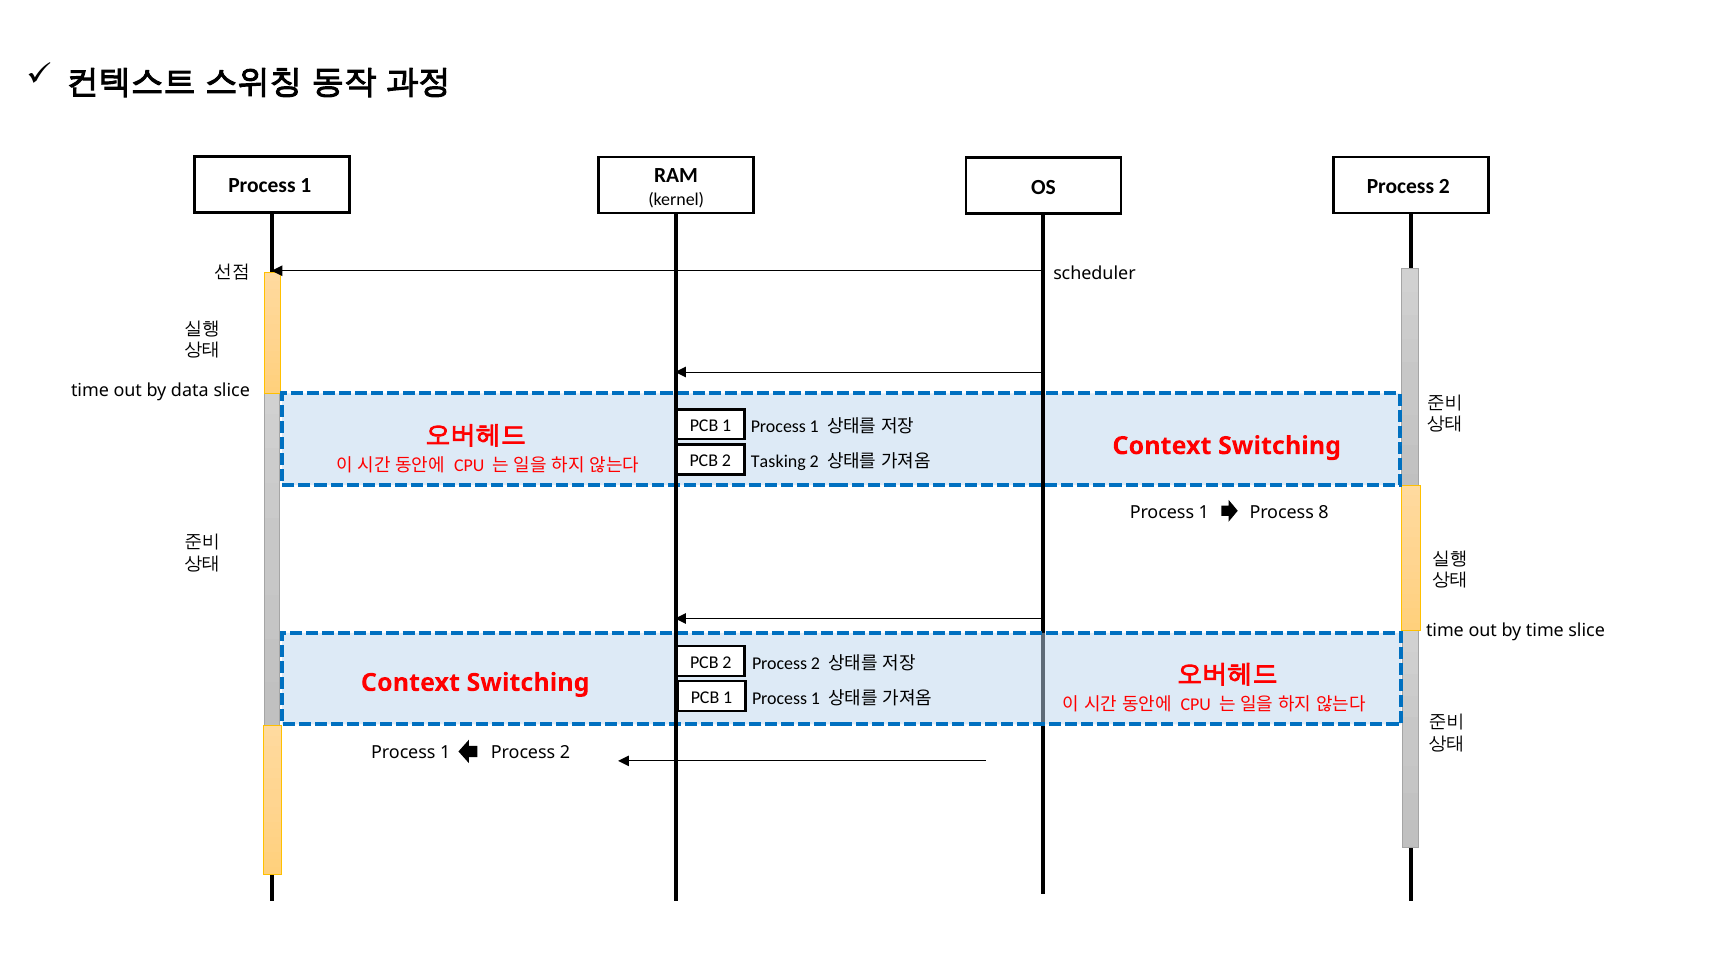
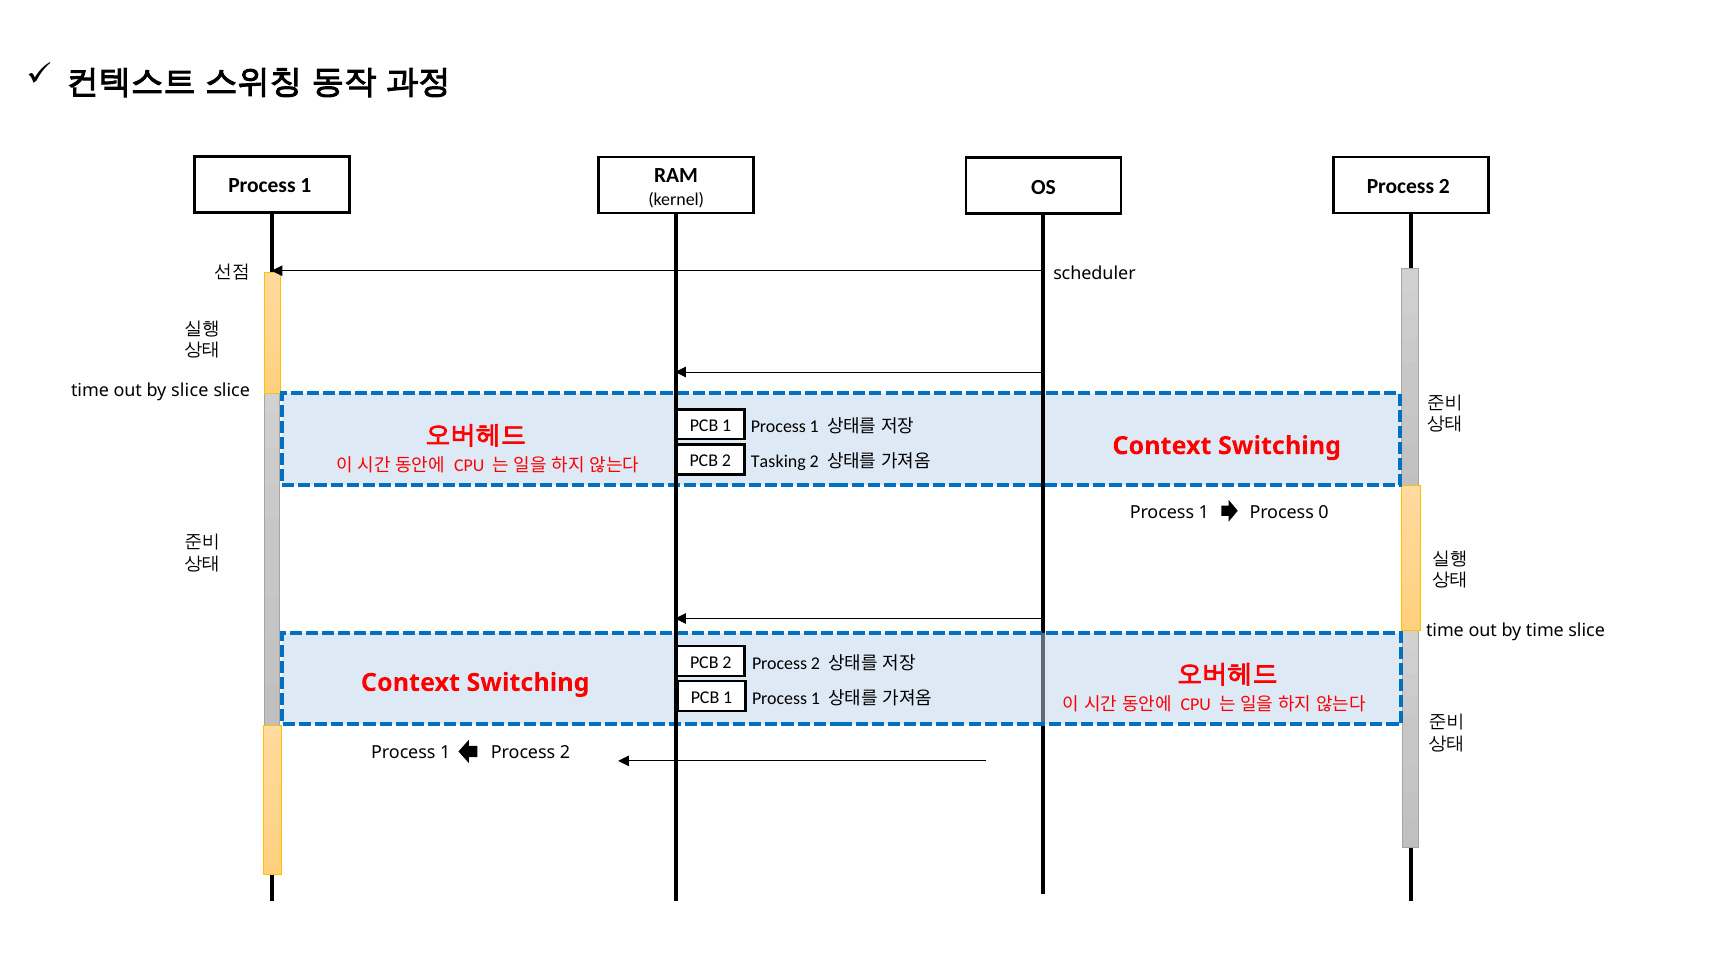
by data: data -> slice
8: 8 -> 0
